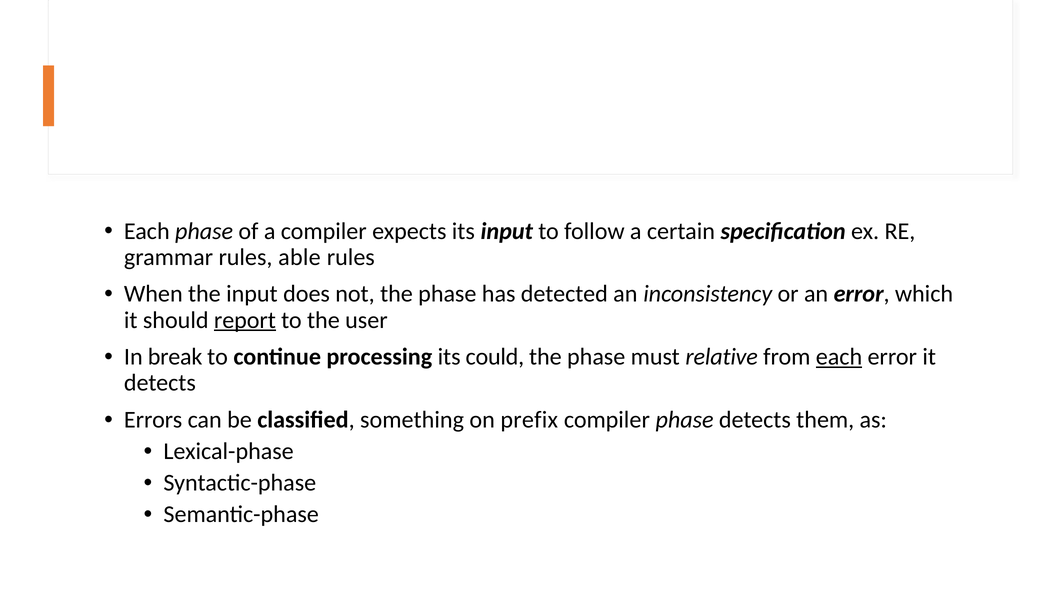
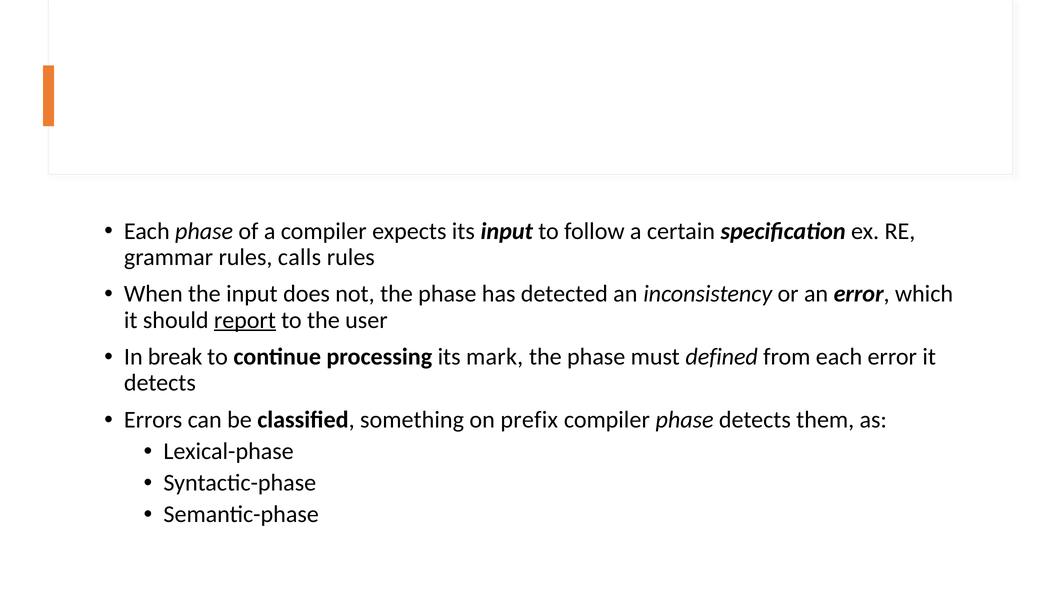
able: able -> calls
could: could -> mark
relative: relative -> defined
each at (839, 357) underline: present -> none
